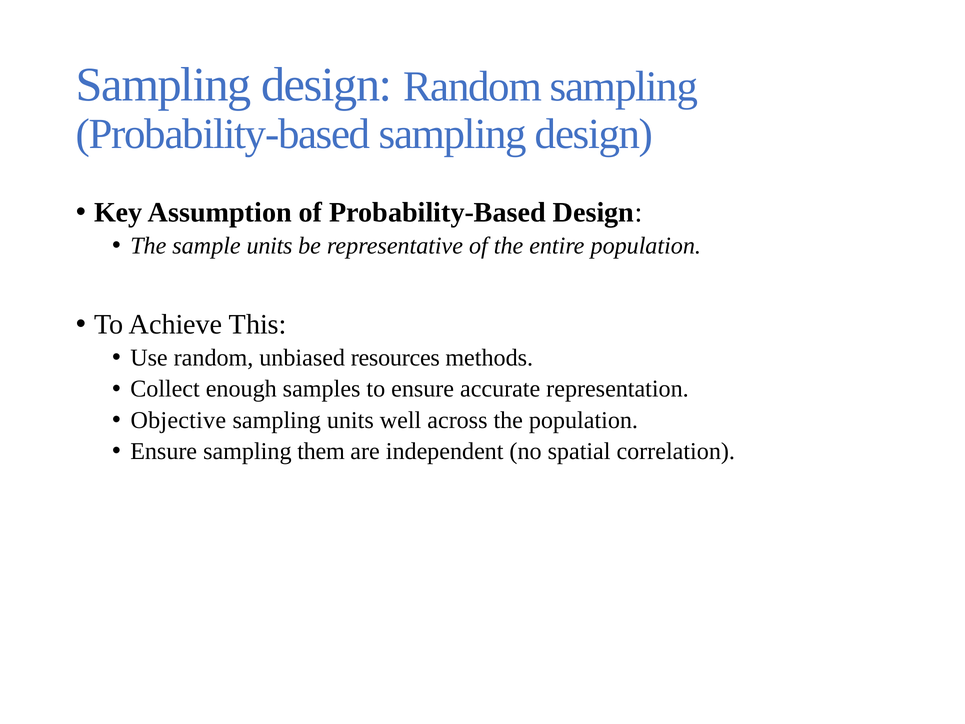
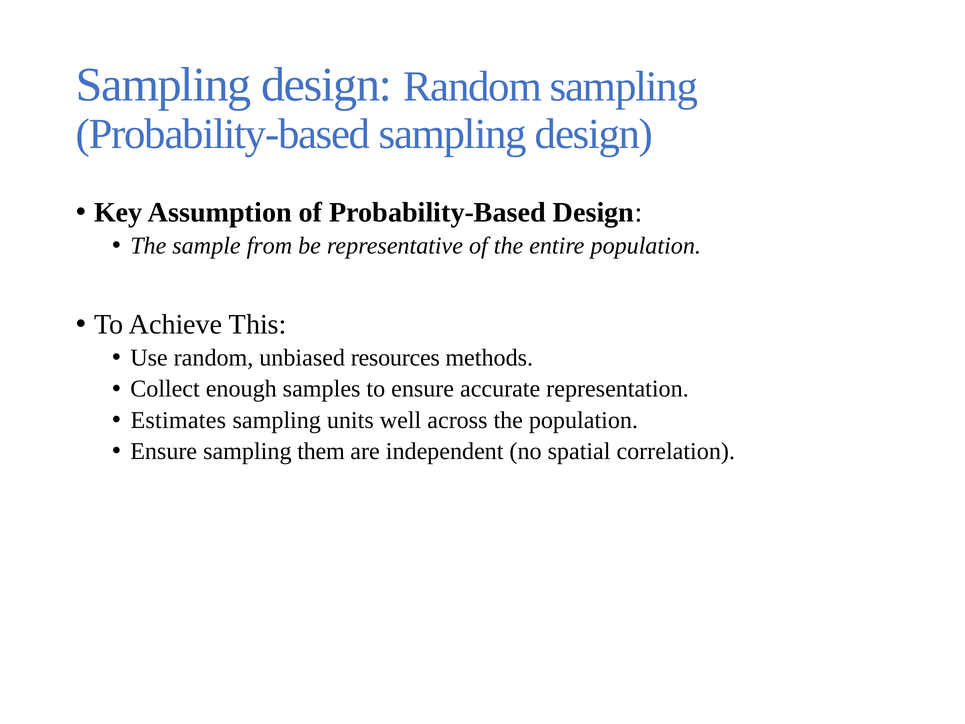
sample units: units -> from
Objective: Objective -> Estimates
